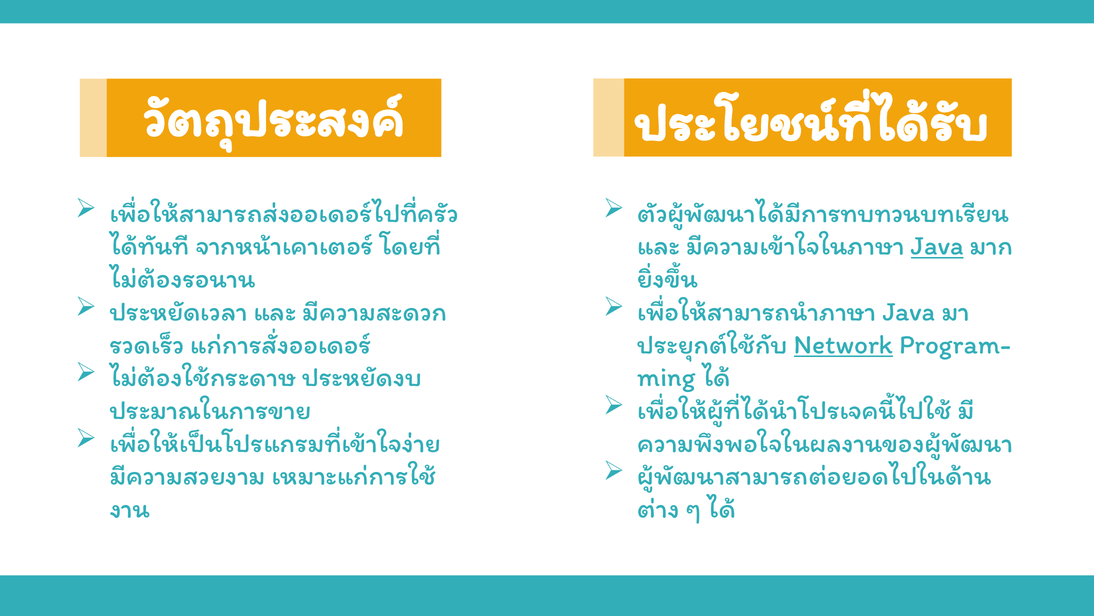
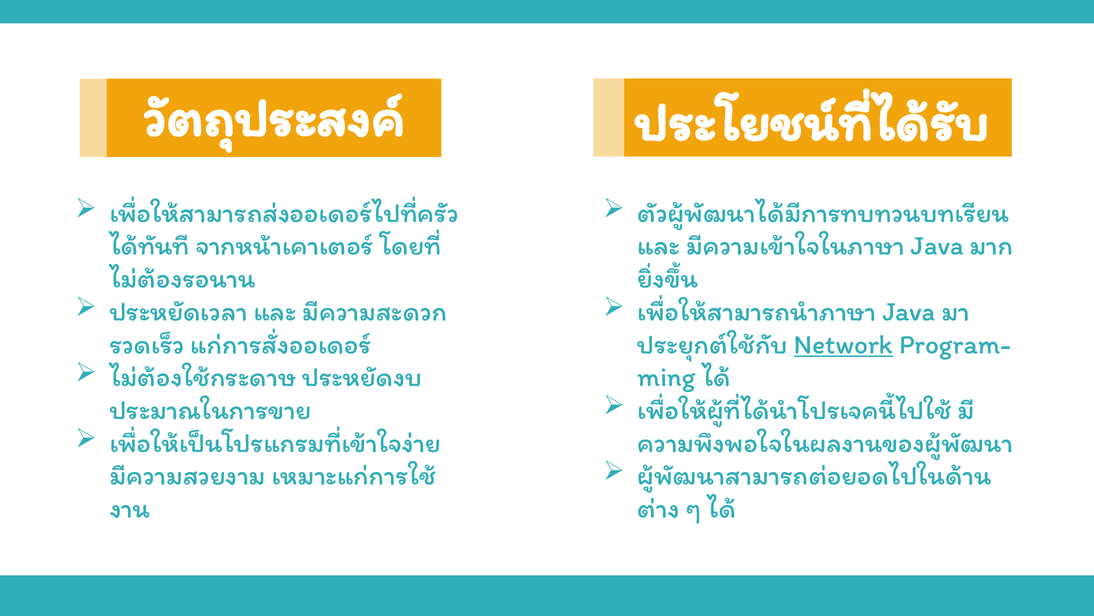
Java at (937, 246) underline: present -> none
